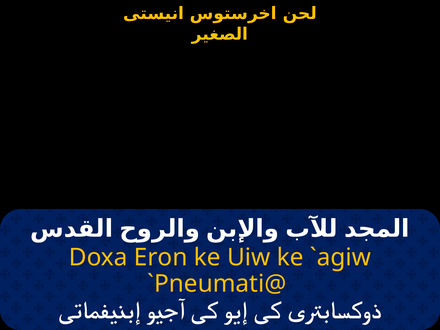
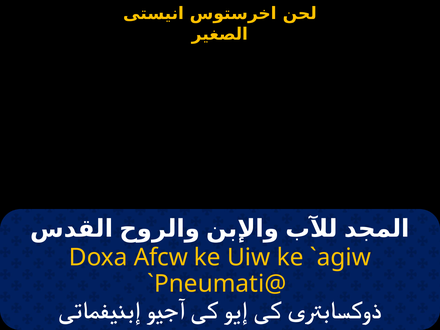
Eron: Eron -> Afcw
